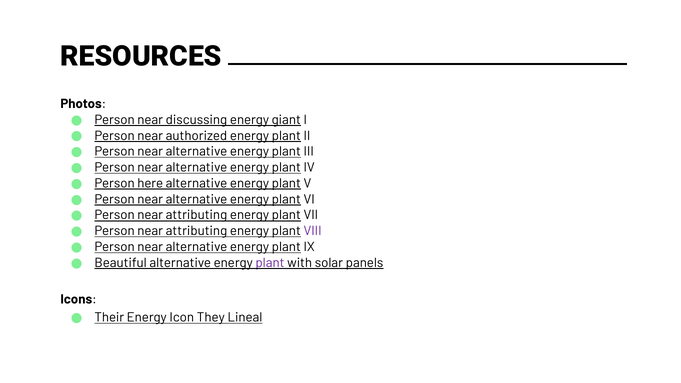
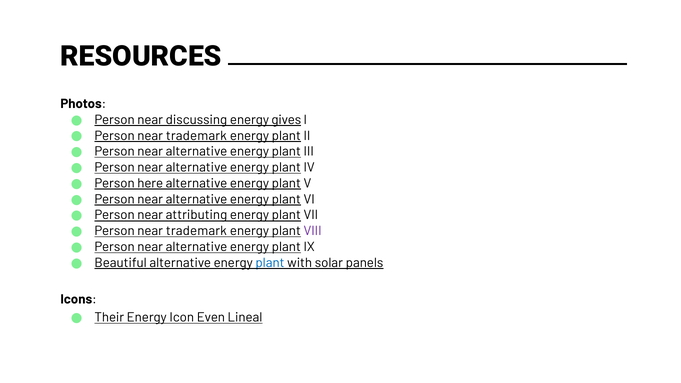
giant: giant -> gives
authorized at (196, 136): authorized -> trademark
attributing at (196, 231): attributing -> trademark
plant at (270, 263) colour: purple -> blue
They: They -> Even
